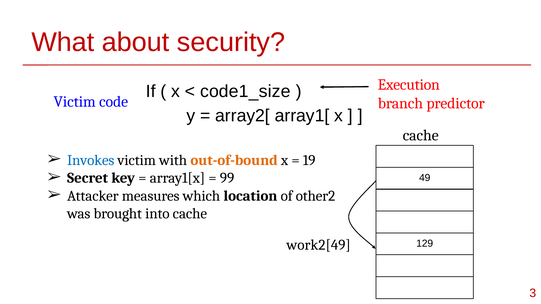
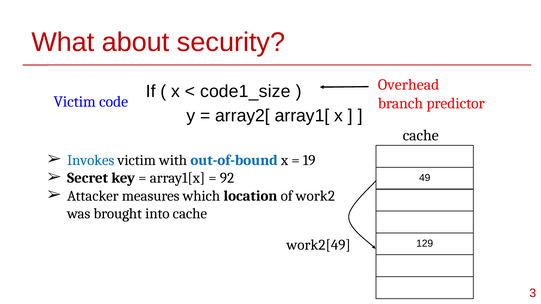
Execution: Execution -> Overhead
out-of-bound colour: orange -> blue
99: 99 -> 92
other2: other2 -> work2
